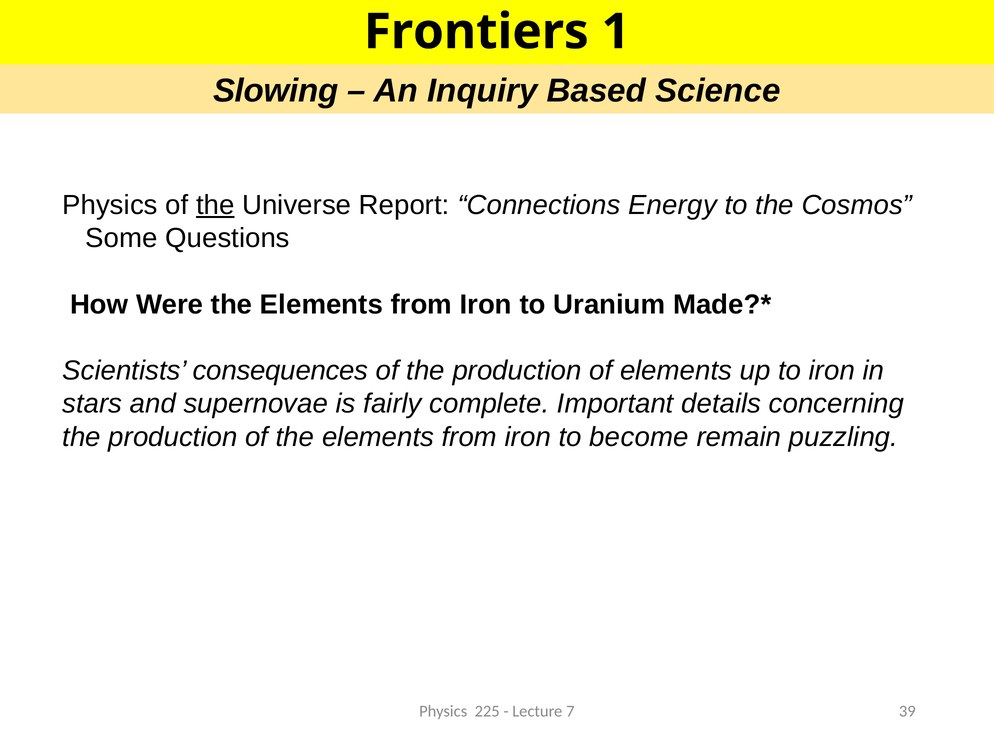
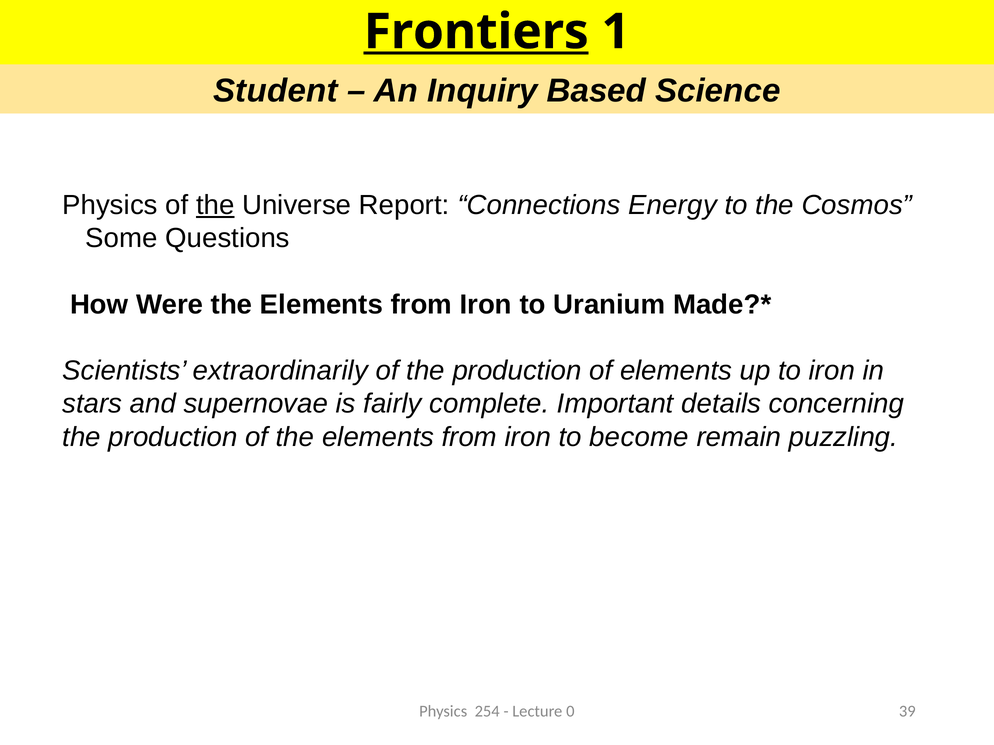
Frontiers underline: none -> present
Slowing: Slowing -> Student
consequences: consequences -> extraordinarily
225: 225 -> 254
7: 7 -> 0
